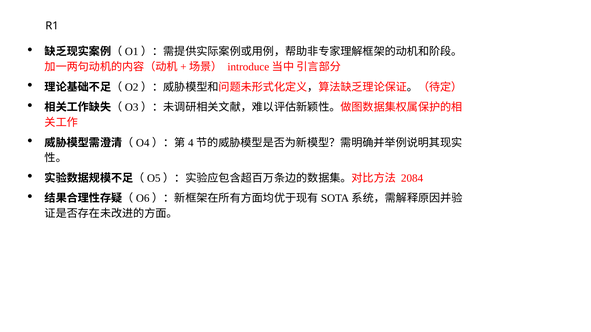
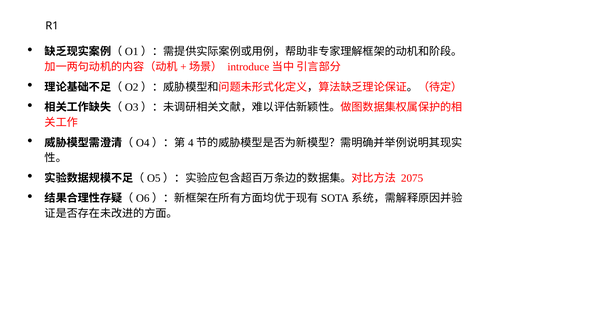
2084: 2084 -> 2075
